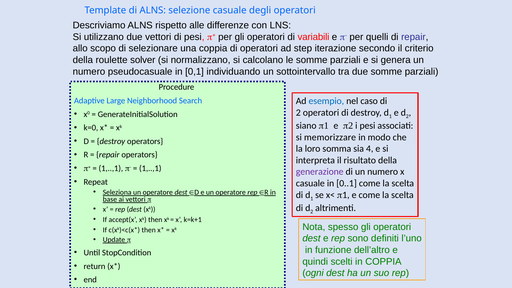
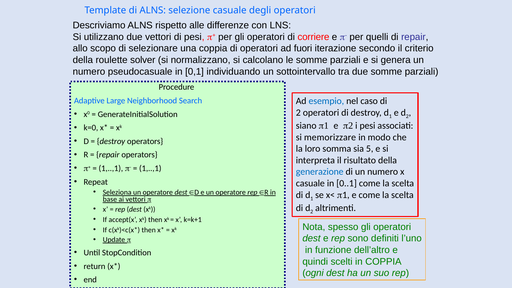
variabili: variabili -> corriere
step: step -> fuori
4: 4 -> 5
generazione colour: purple -> blue
